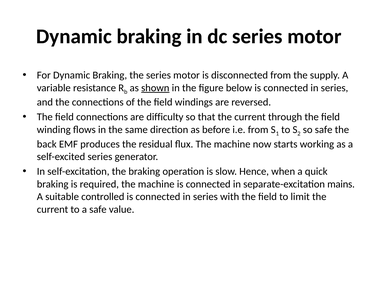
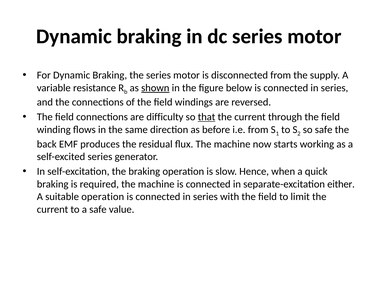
that underline: none -> present
mains: mains -> either
suitable controlled: controlled -> operation
